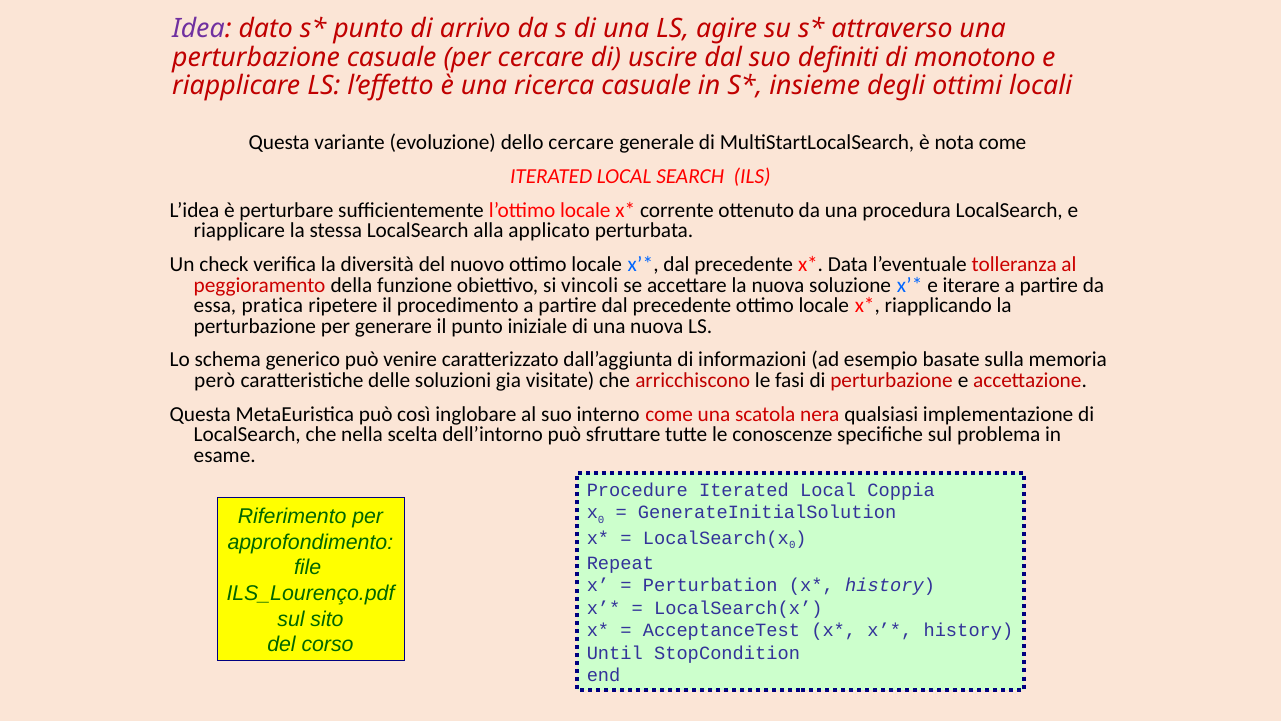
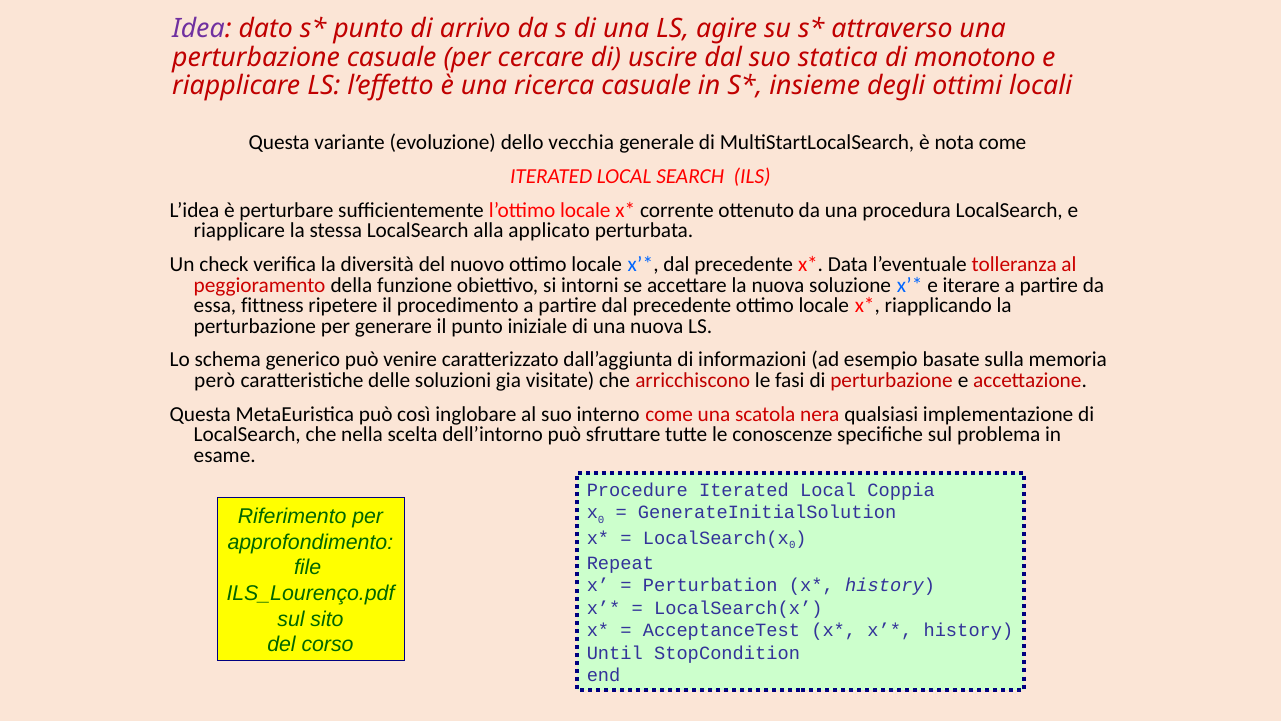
definiti: definiti -> statica
dello cercare: cercare -> vecchia
vincoli: vincoli -> intorni
pratica: pratica -> fittness
